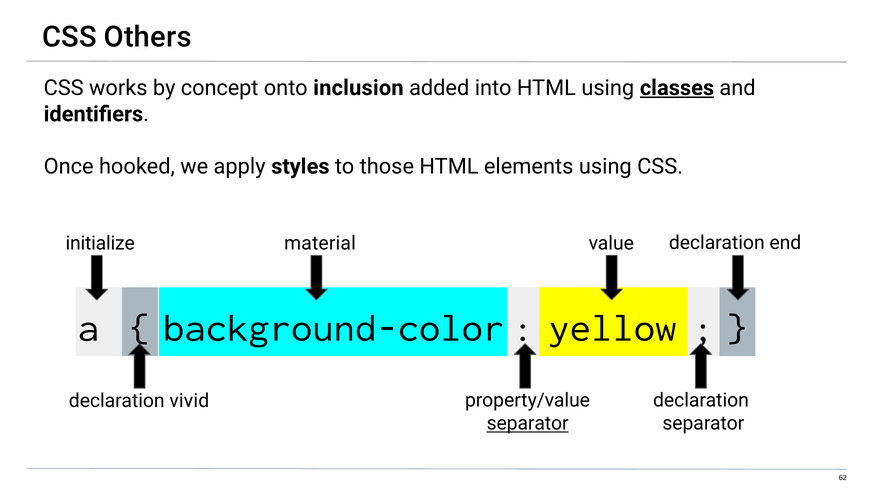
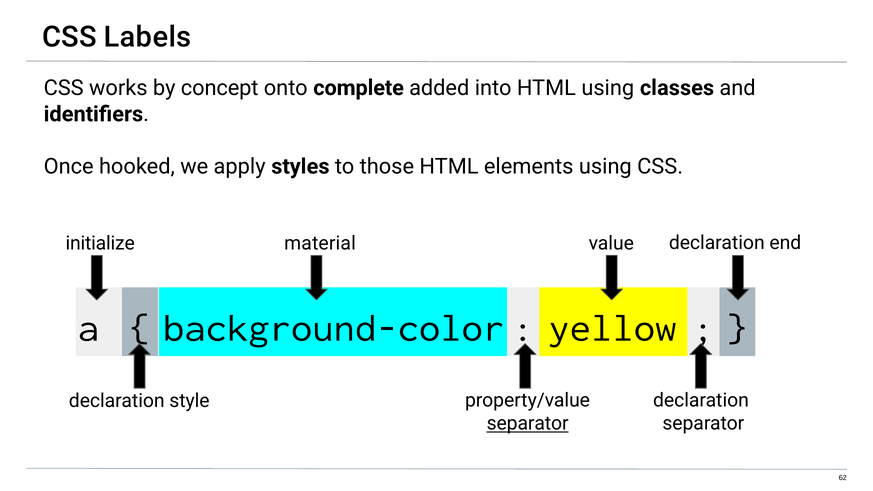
Others: Others -> Labels
inclusion: inclusion -> complete
classes underline: present -> none
vivid: vivid -> style
